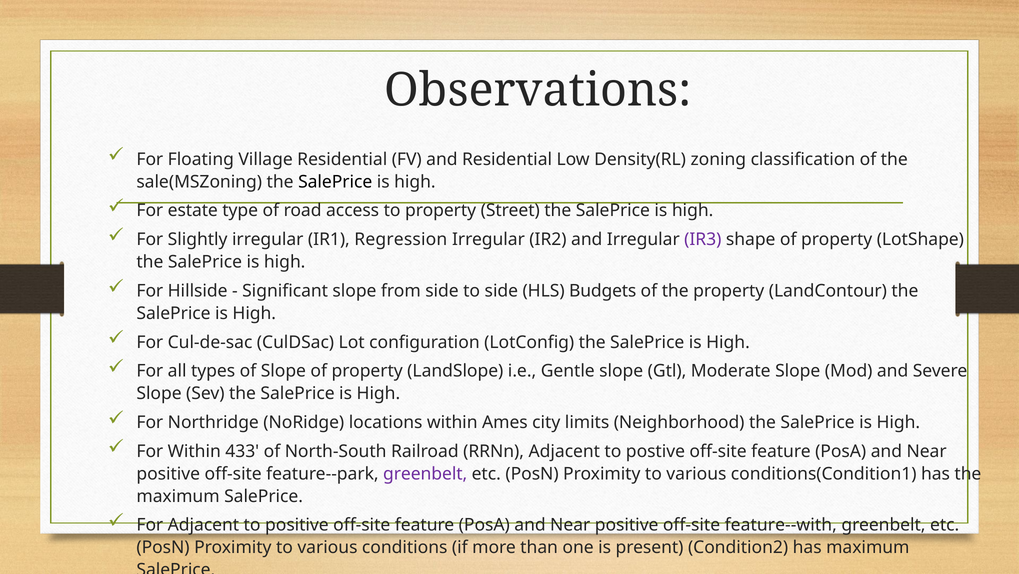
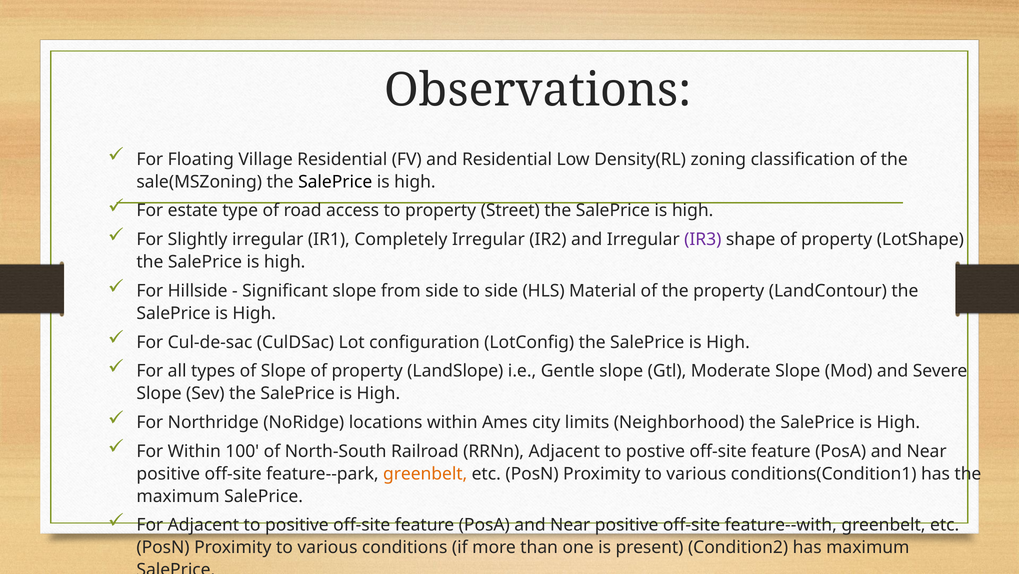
Regression: Regression -> Completely
Budgets: Budgets -> Material
433: 433 -> 100
greenbelt at (425, 473) colour: purple -> orange
